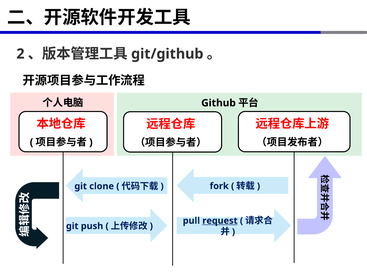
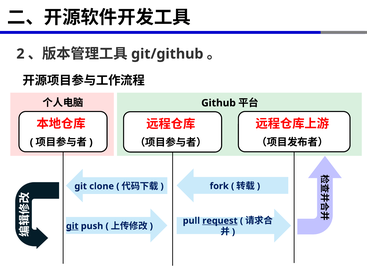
git at (72, 226) underline: none -> present
